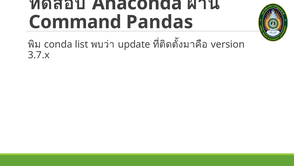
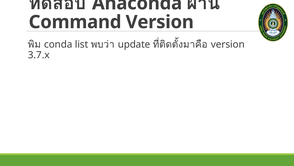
Command Pandas: Pandas -> Version
